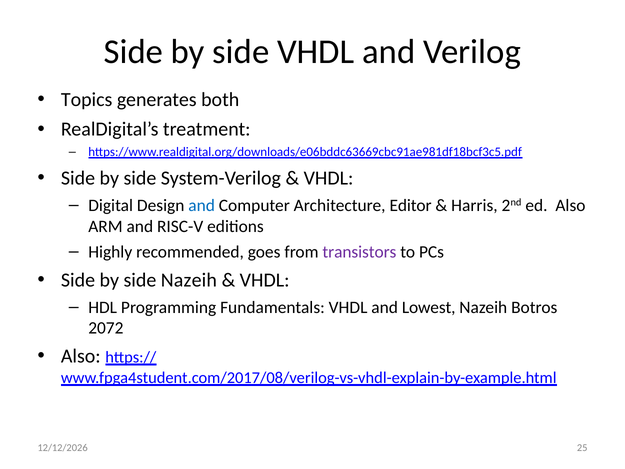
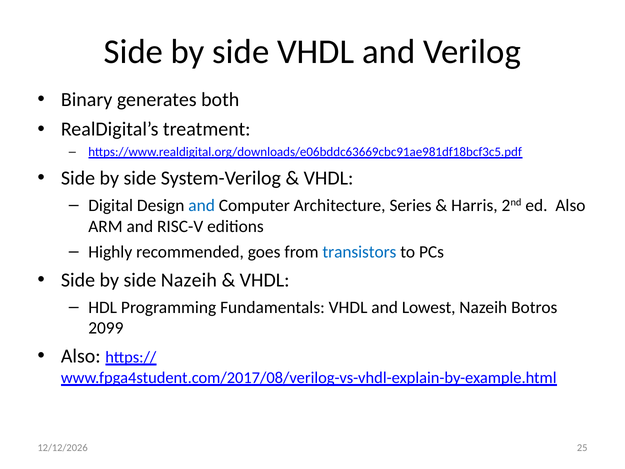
Topics: Topics -> Binary
Editor: Editor -> Series
transistors colour: purple -> blue
2072: 2072 -> 2099
